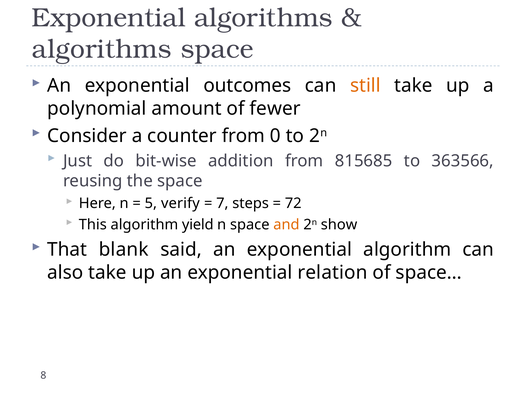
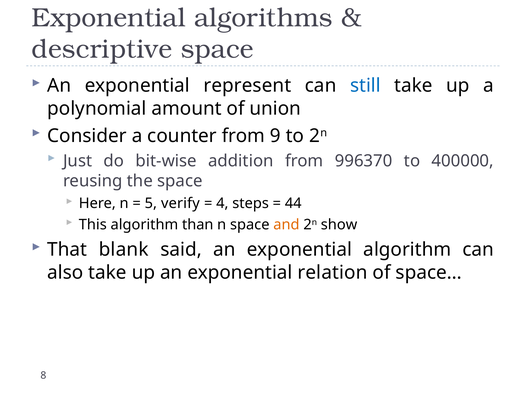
algorithms at (102, 49): algorithms -> descriptive
outcomes: outcomes -> represent
still colour: orange -> blue
fewer: fewer -> union
0: 0 -> 9
815685: 815685 -> 996370
363566: 363566 -> 400000
7: 7 -> 4
72: 72 -> 44
yield: yield -> than
